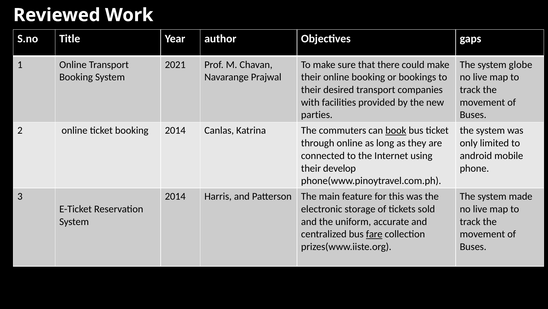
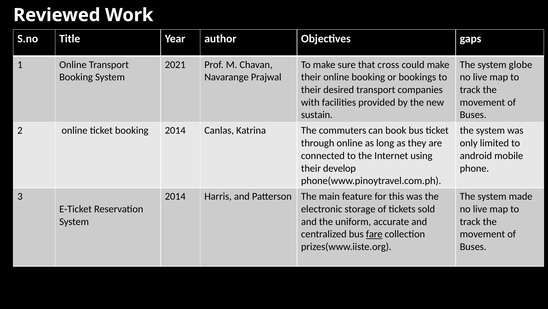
there: there -> cross
parties: parties -> sustain
book underline: present -> none
